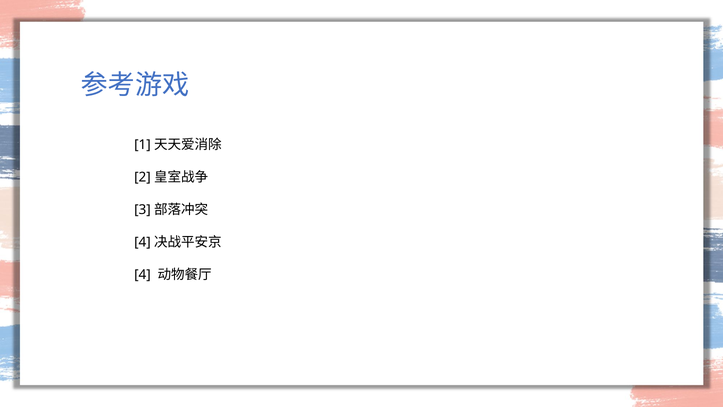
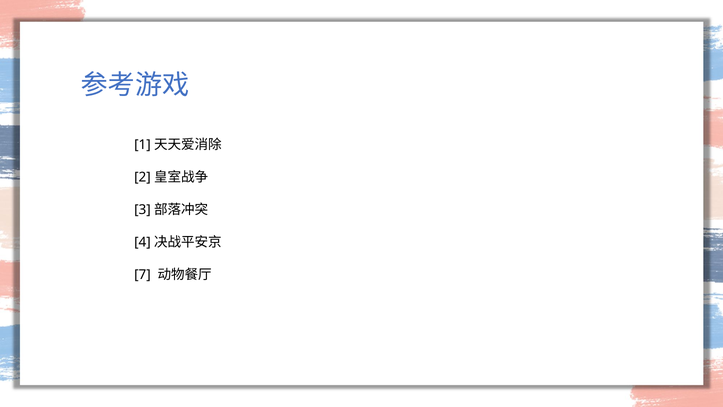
4: 4 -> 7
